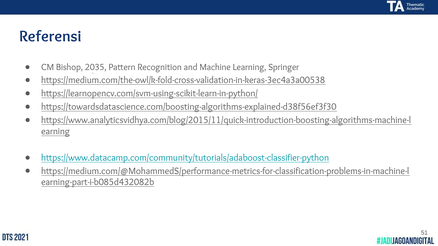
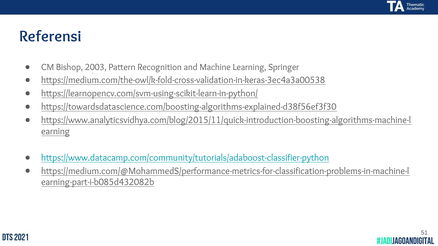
2035: 2035 -> 2003
